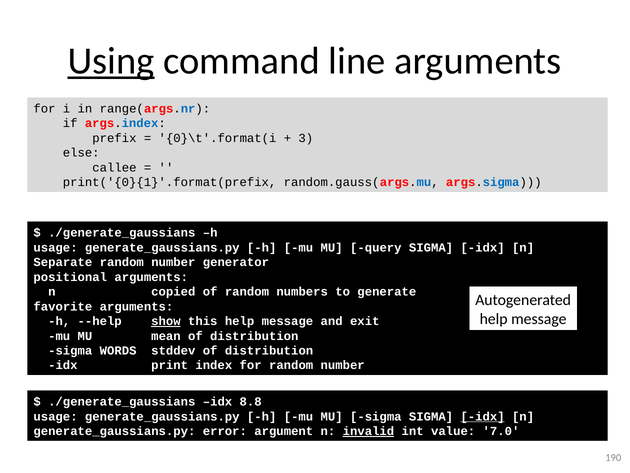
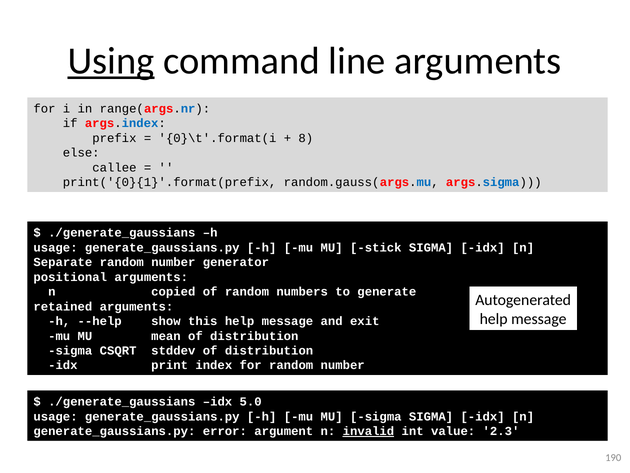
3: 3 -> 8
query: query -> stick
favorite: favorite -> retained
show underline: present -> none
WORDS: WORDS -> CSQRT
8.8: 8.8 -> 5.0
idx at (483, 416) underline: present -> none
7.0: 7.0 -> 2.3
